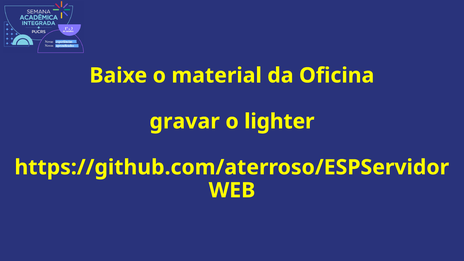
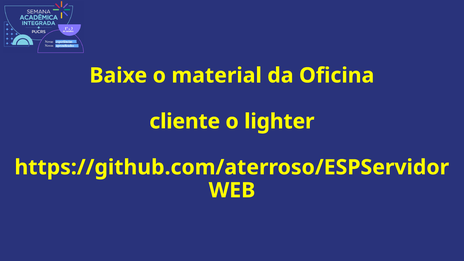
gravar: gravar -> cliente
